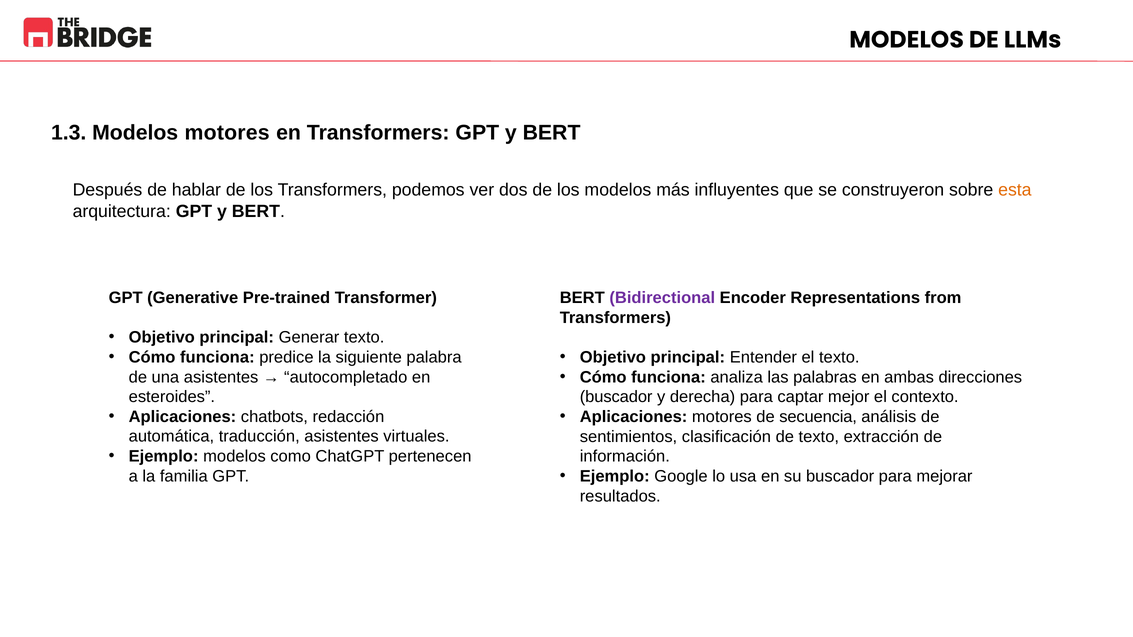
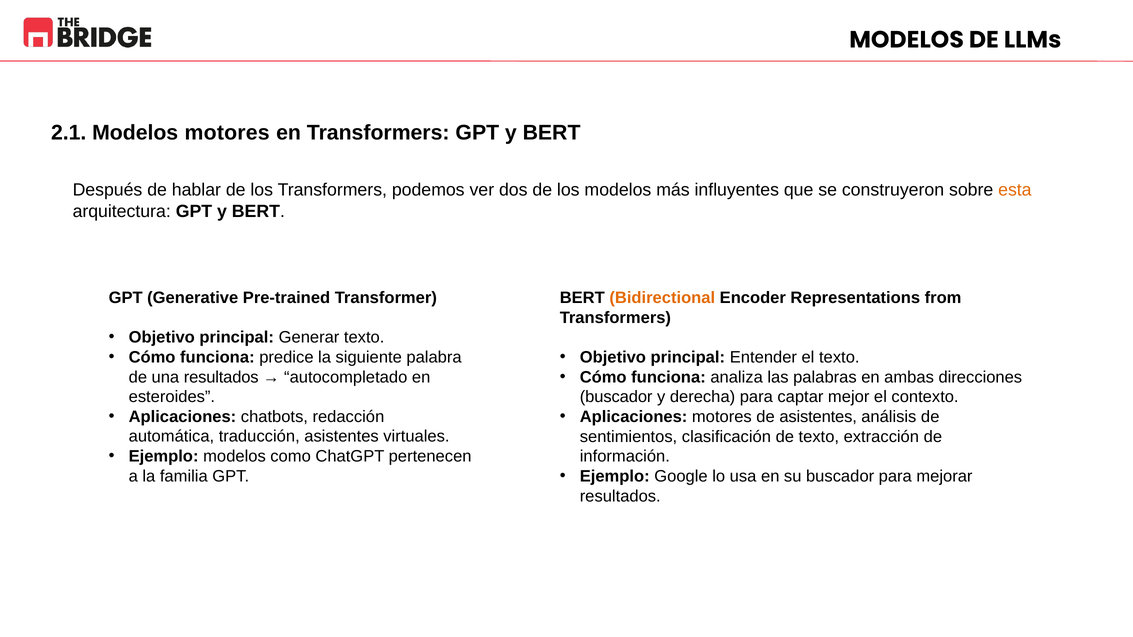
1.3: 1.3 -> 2.1
Bidirectional colour: purple -> orange
una asistentes: asistentes -> resultados
de secuencia: secuencia -> asistentes
